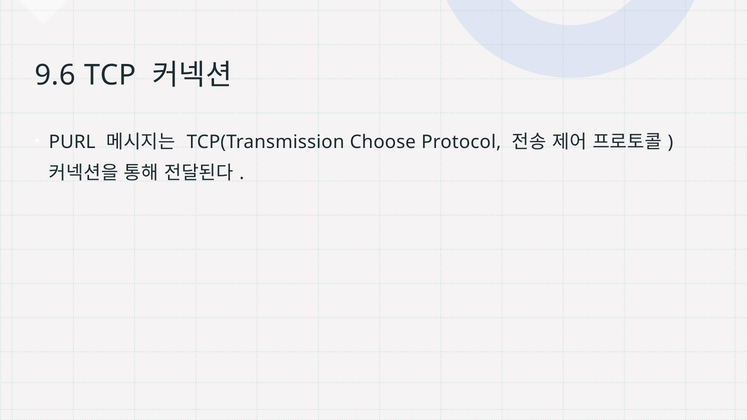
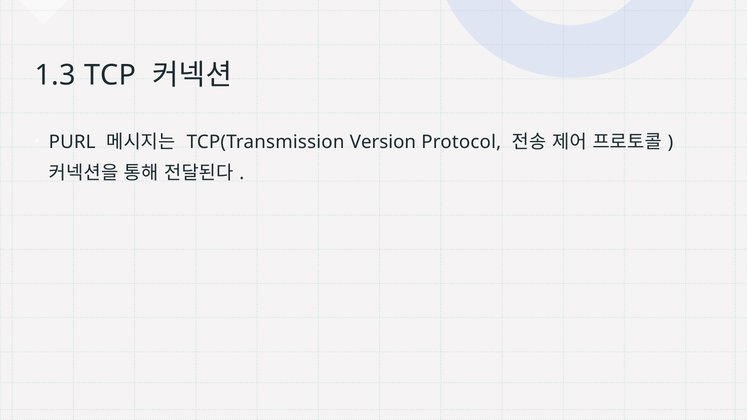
9.6: 9.6 -> 1.3
Choose: Choose -> Version
